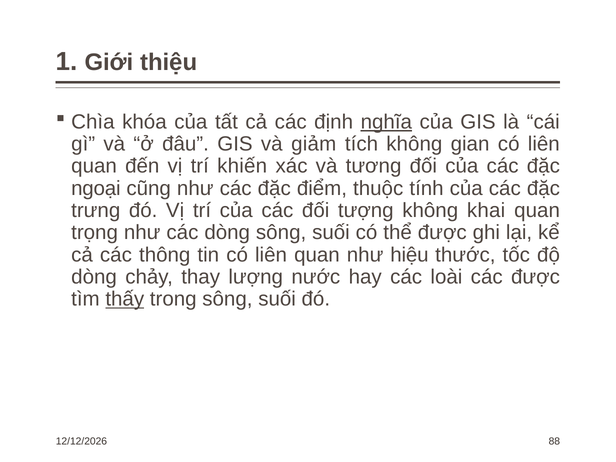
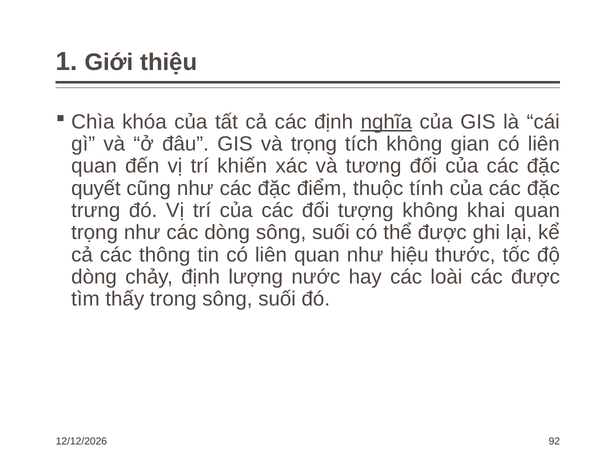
và giảm: giảm -> trọng
ngoại: ngoại -> quyết
chảy thay: thay -> định
thấy underline: present -> none
88: 88 -> 92
